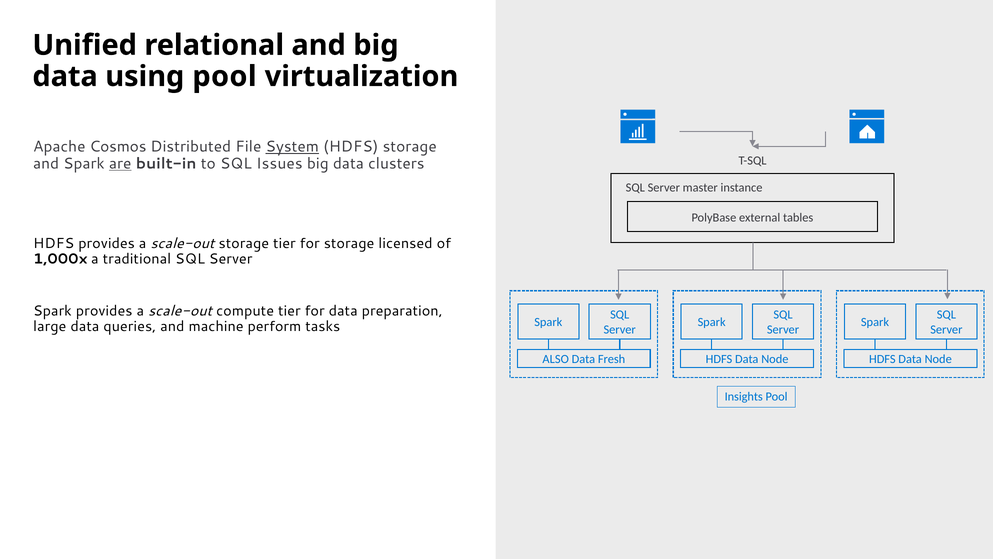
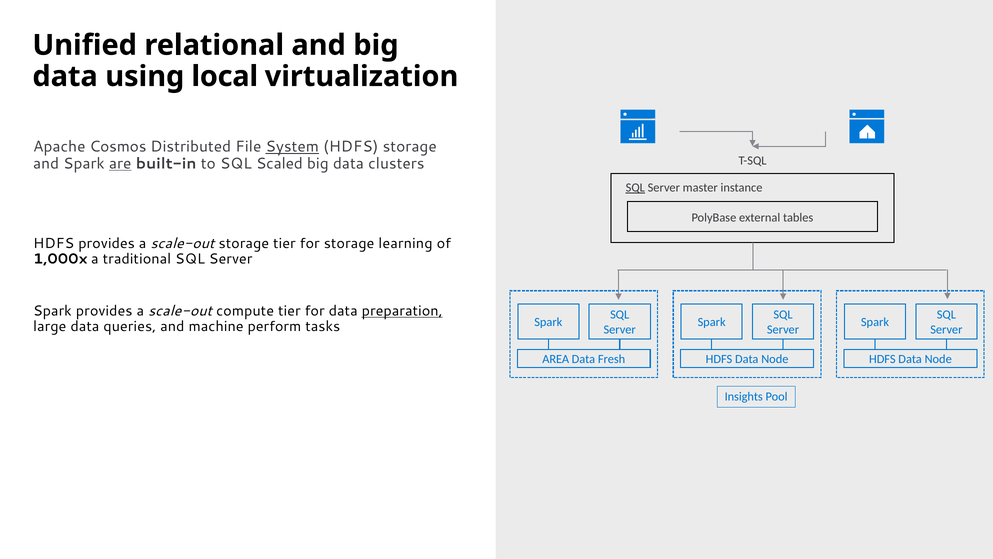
using pool: pool -> local
Issues: Issues -> Scaled
SQL at (635, 187) underline: none -> present
licensed: licensed -> learning
preparation underline: none -> present
ALSO: ALSO -> AREA
